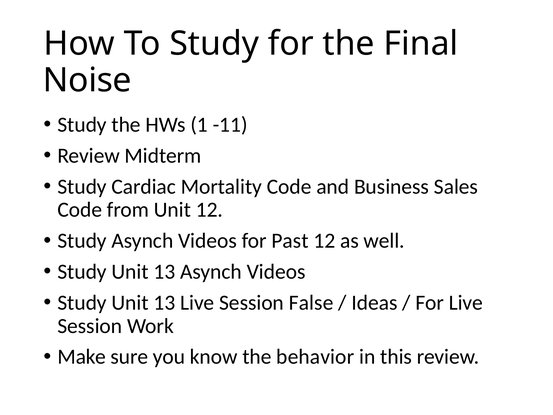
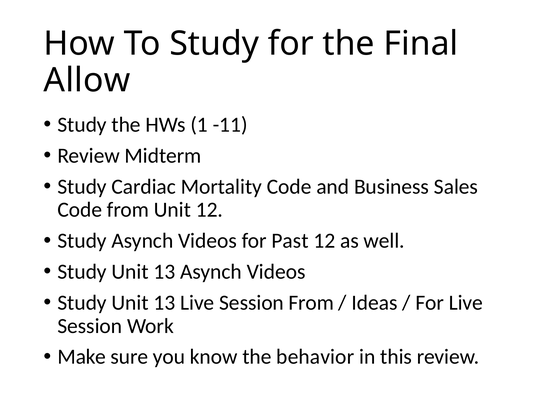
Noise: Noise -> Allow
Session False: False -> From
